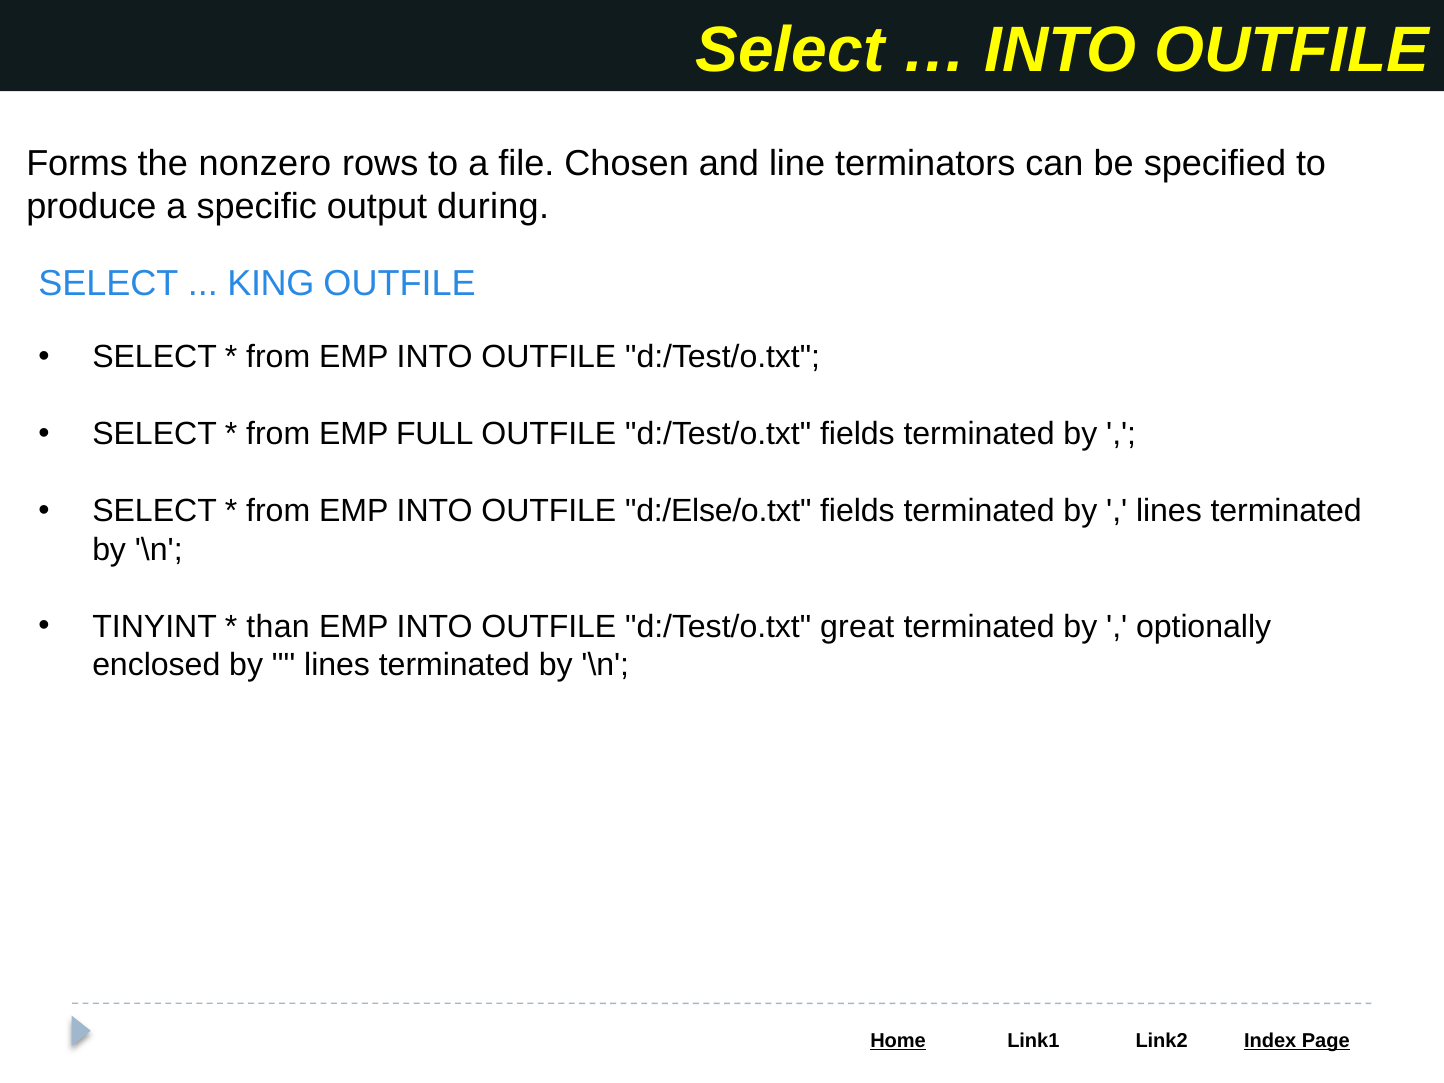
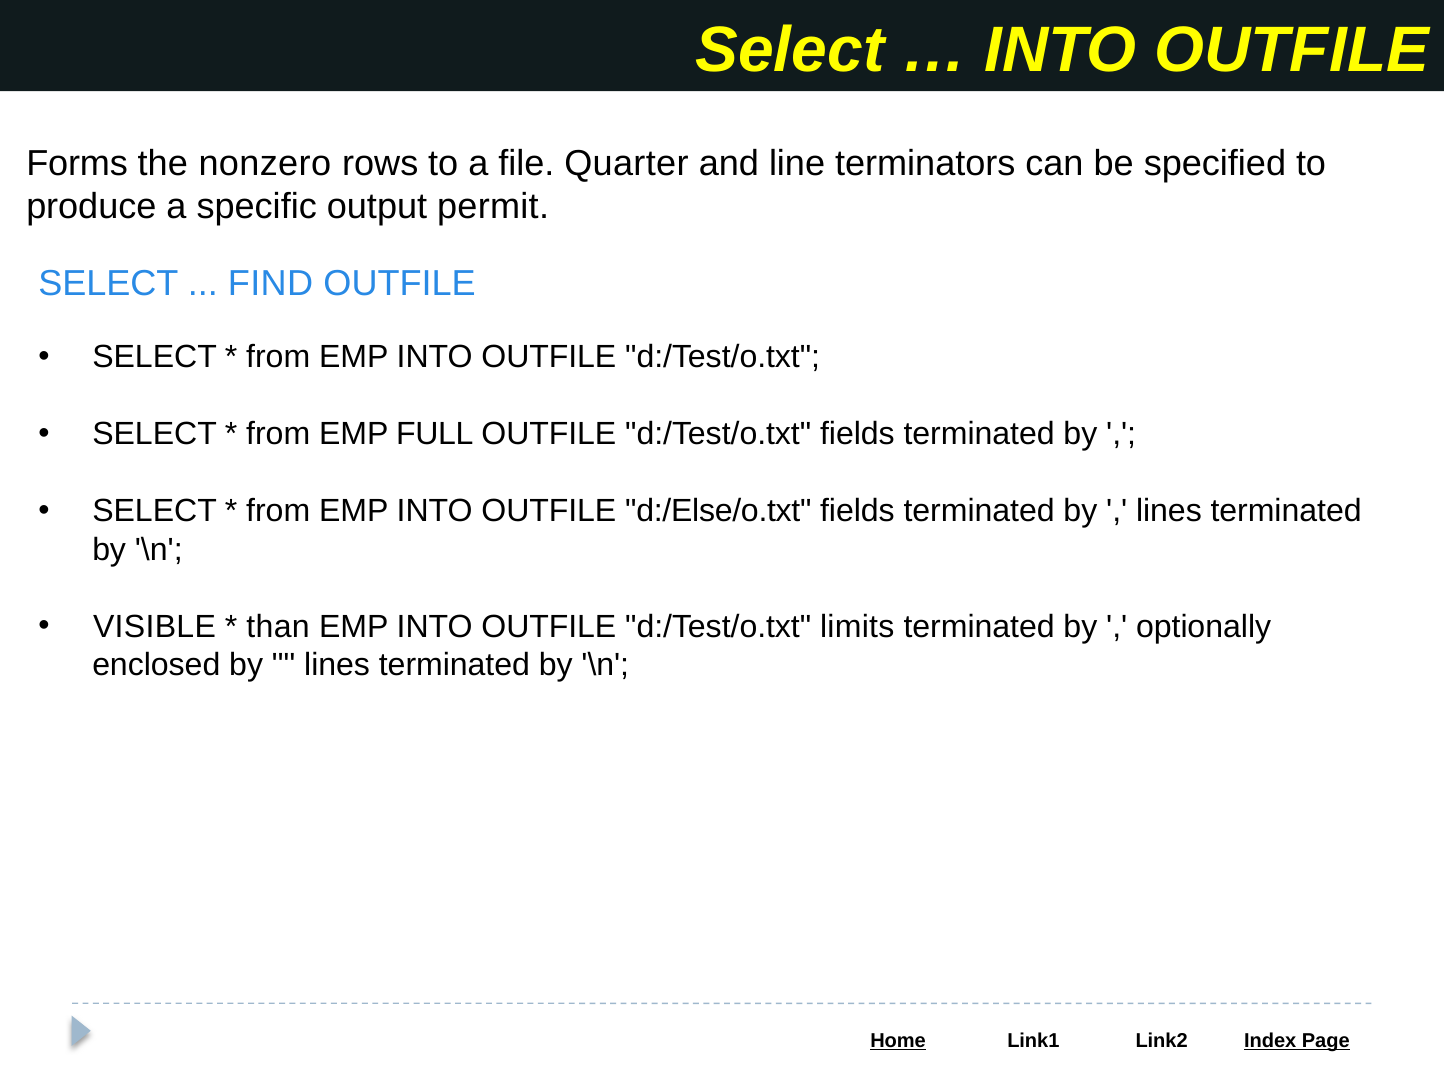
Chosen: Chosen -> Quarter
during: during -> permit
KING: KING -> FIND
TINYINT: TINYINT -> VISIBLE
great: great -> limits
